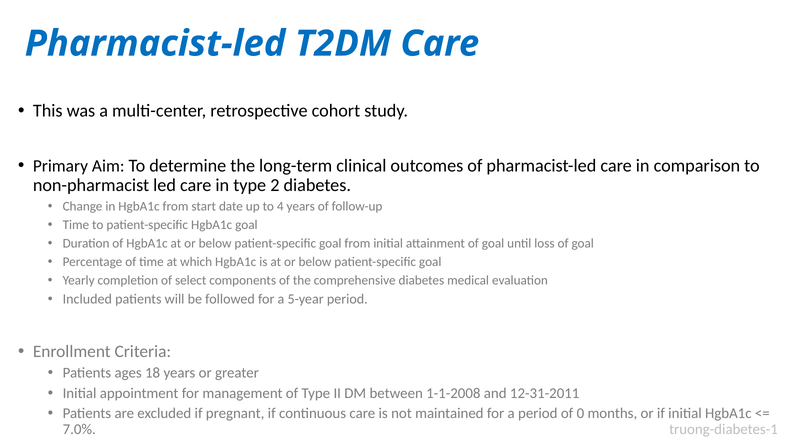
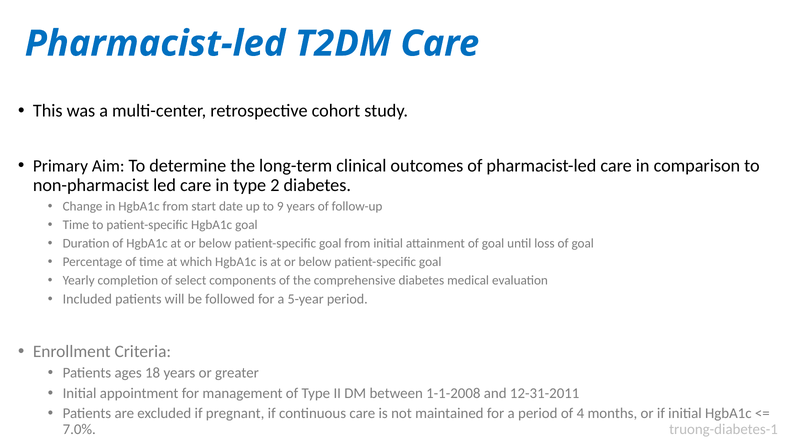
4: 4 -> 9
0: 0 -> 4
